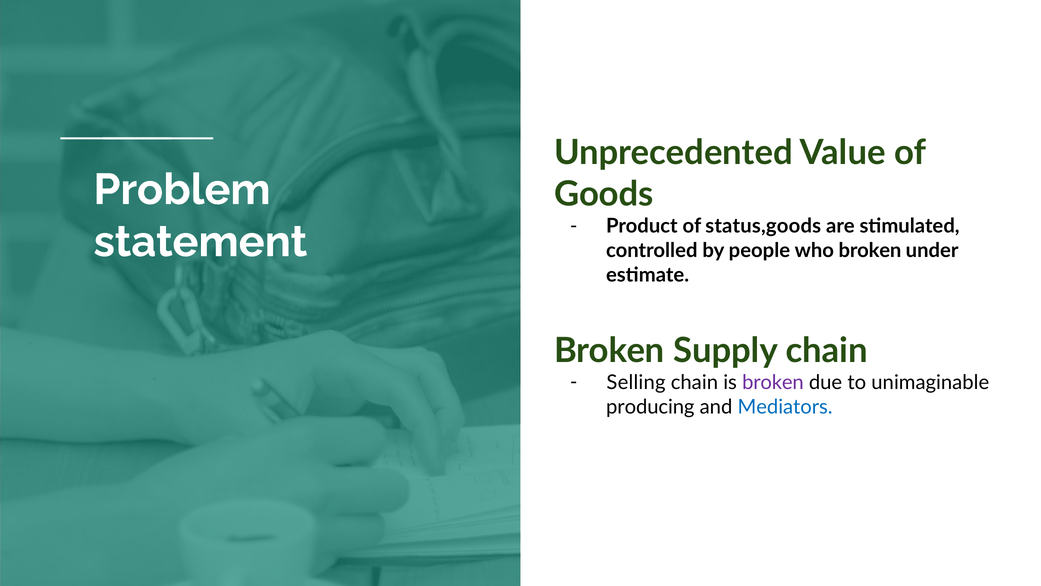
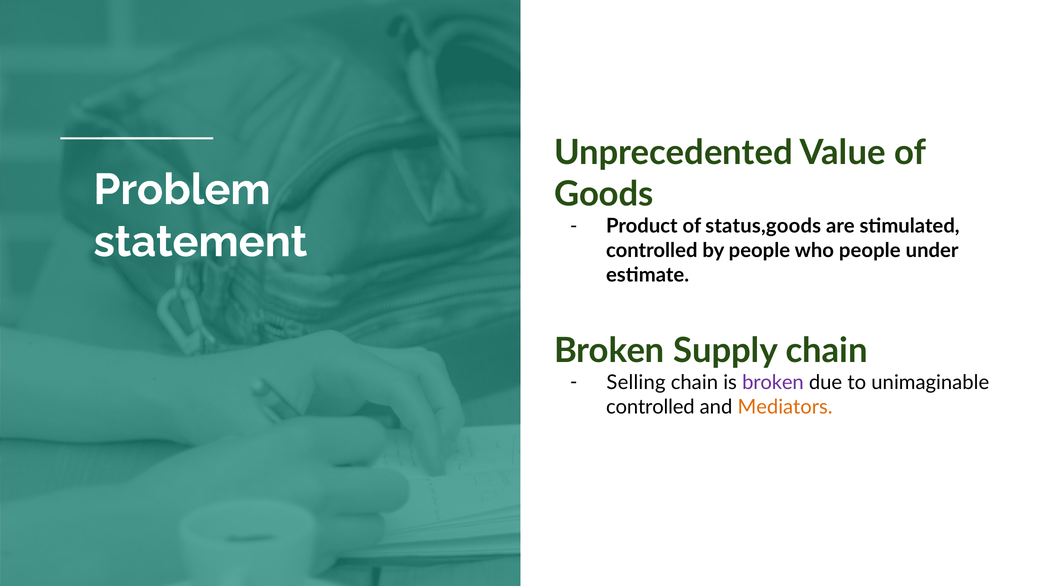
who broken: broken -> people
producing at (650, 407): producing -> controlled
Mediators colour: blue -> orange
